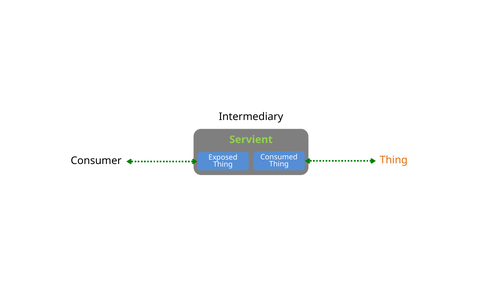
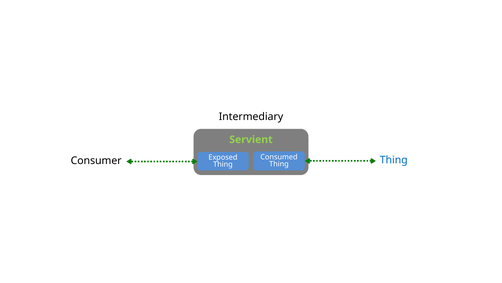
Thing at (394, 160) colour: orange -> blue
